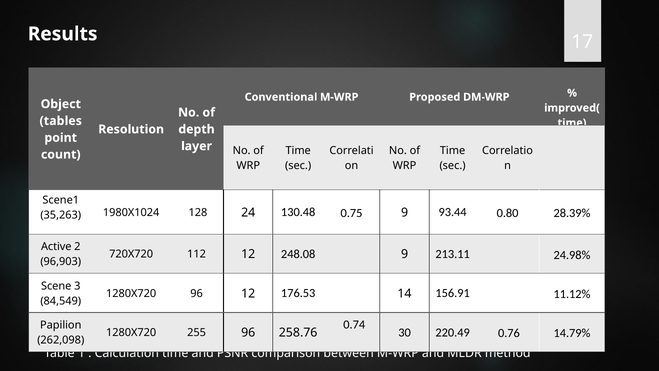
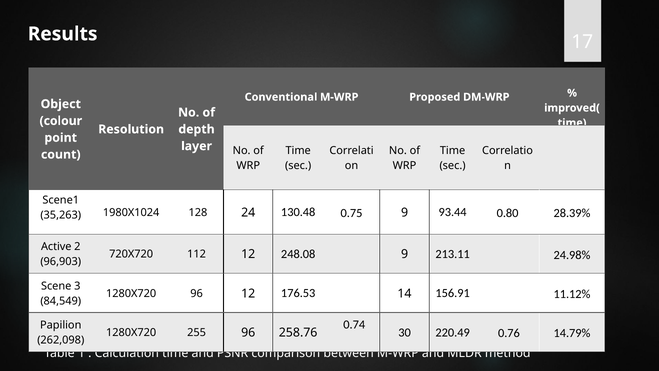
tables: tables -> colour
